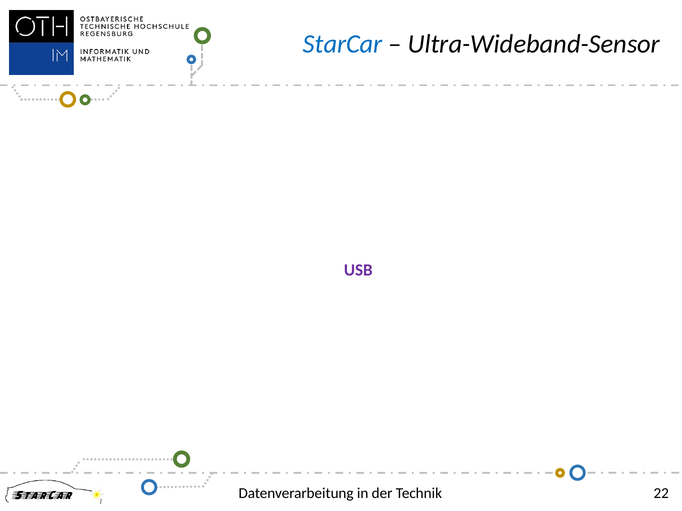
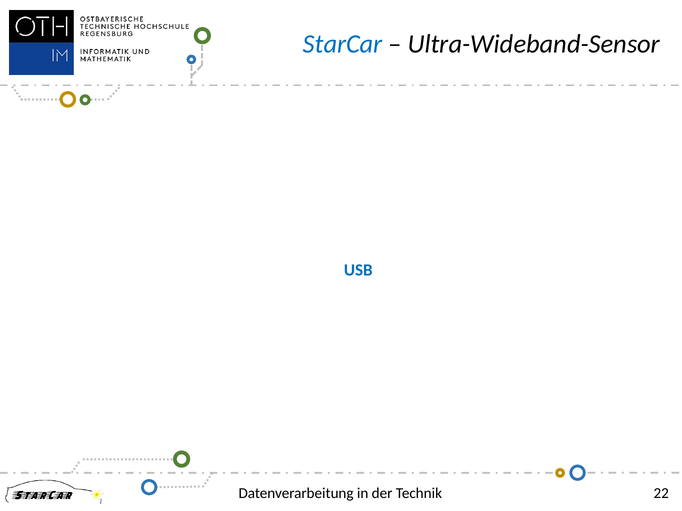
USB colour: purple -> blue
